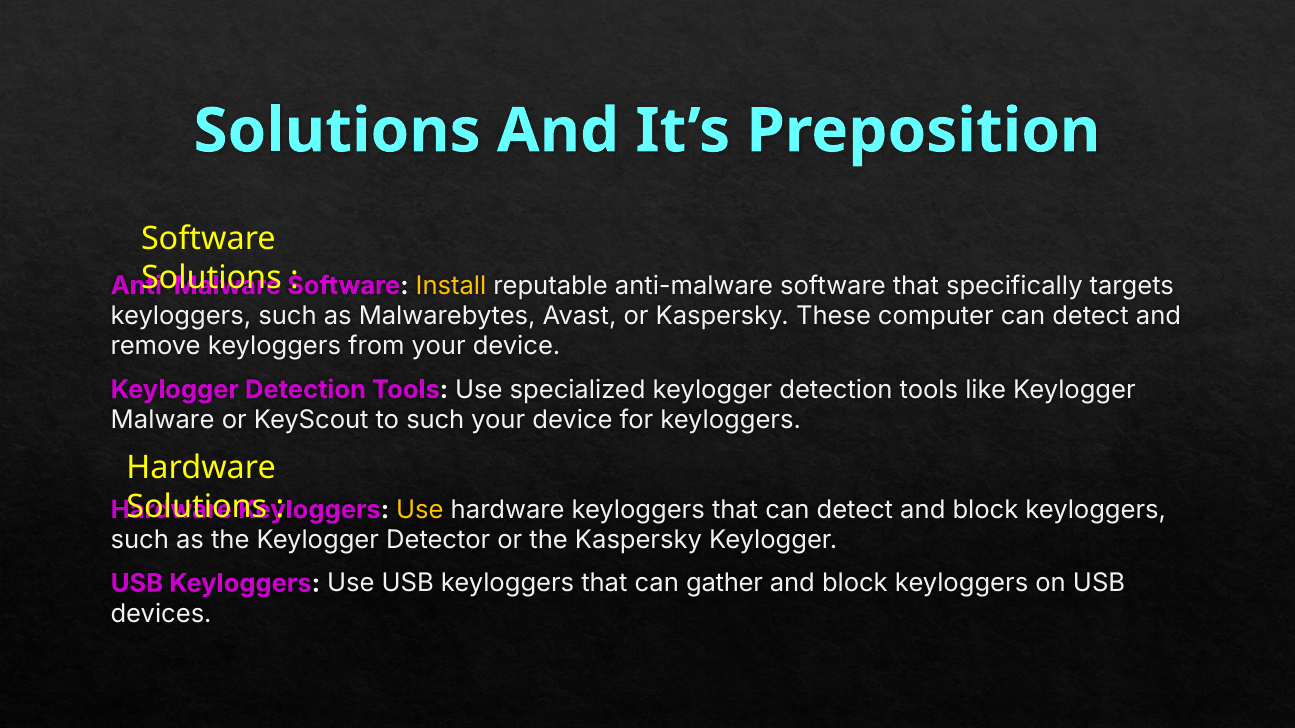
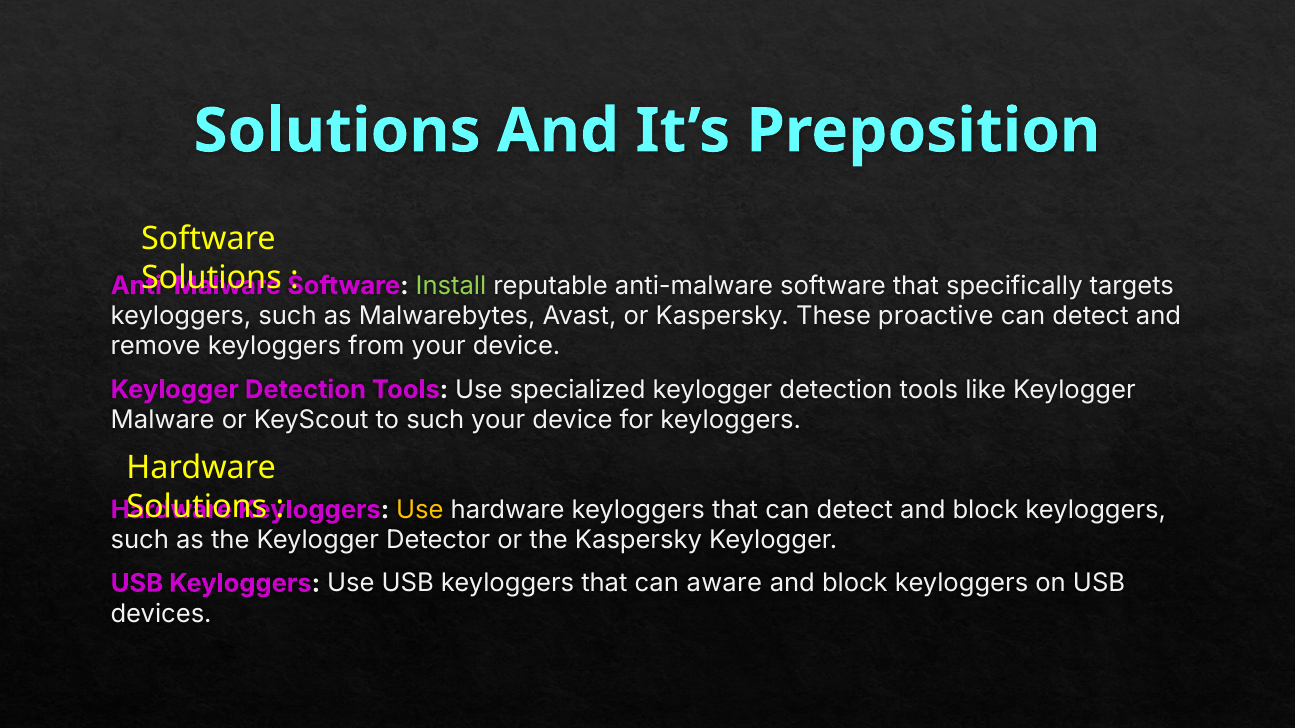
Install colour: yellow -> light green
computer: computer -> proactive
gather: gather -> aware
